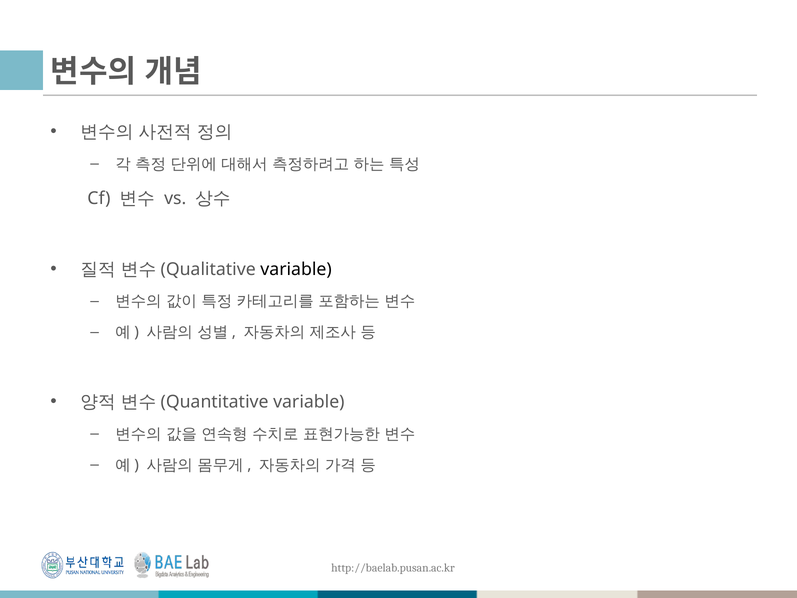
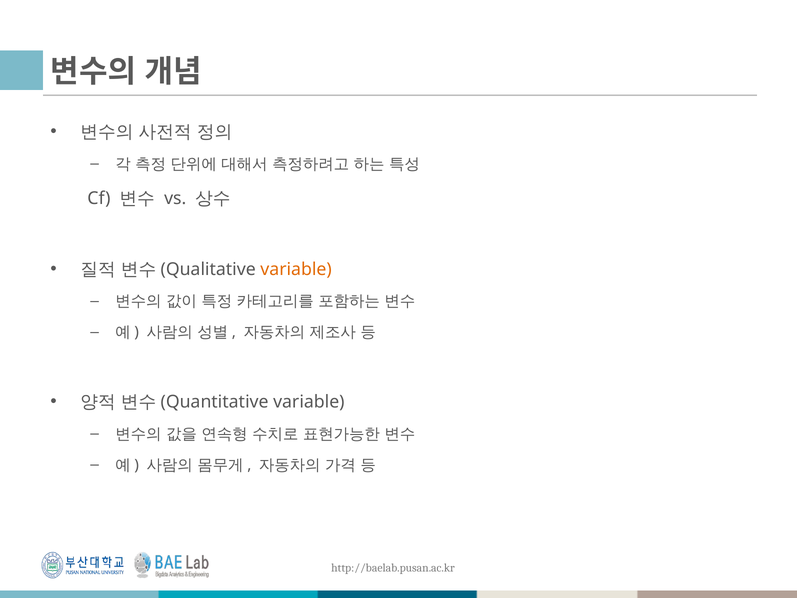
variable at (296, 269) colour: black -> orange
